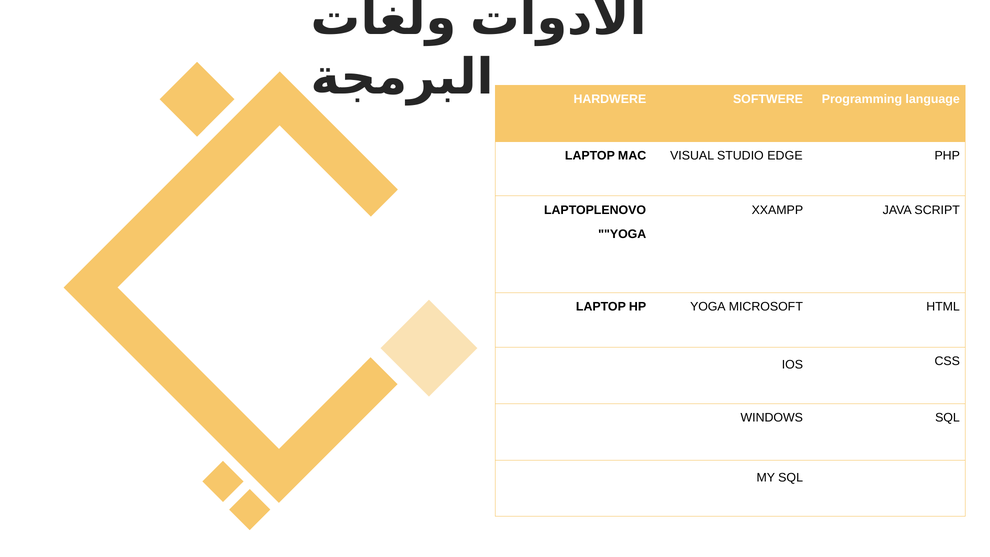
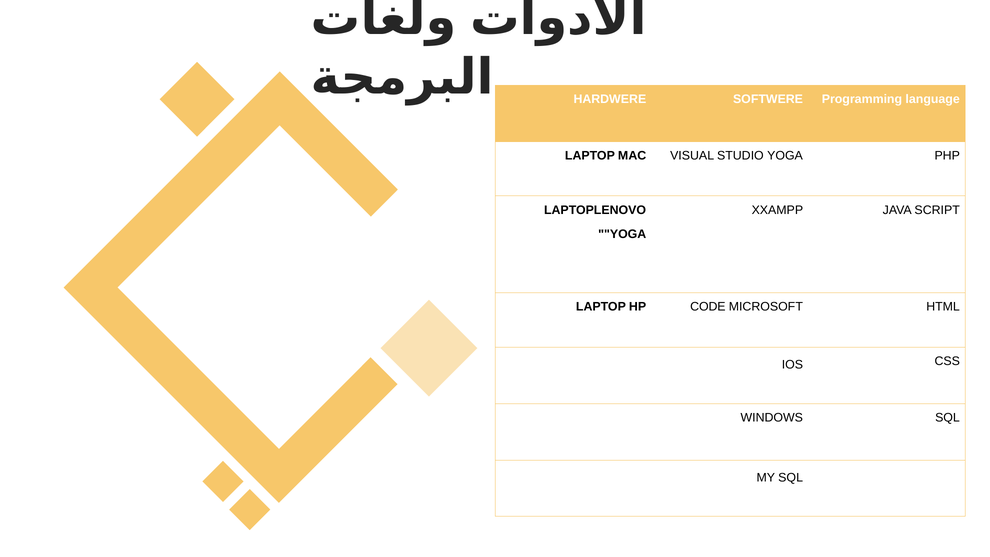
STUDIO EDGE: EDGE -> YOGA
HP YOGA: YOGA -> CODE
